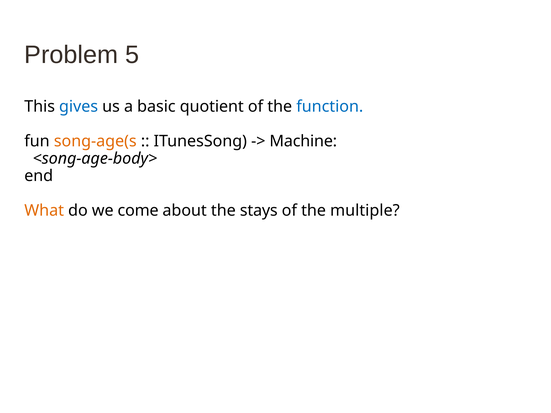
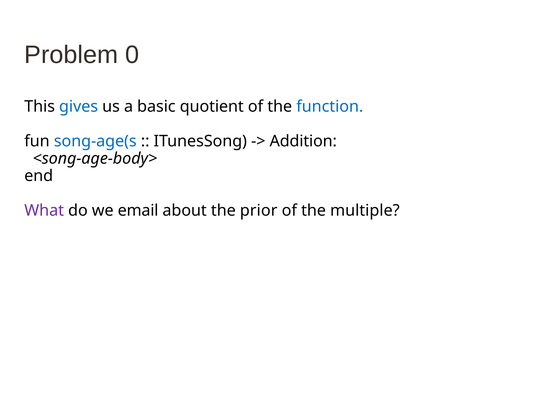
5: 5 -> 0
song-age(s colour: orange -> blue
Machine: Machine -> Addition
What colour: orange -> purple
come: come -> email
stays: stays -> prior
